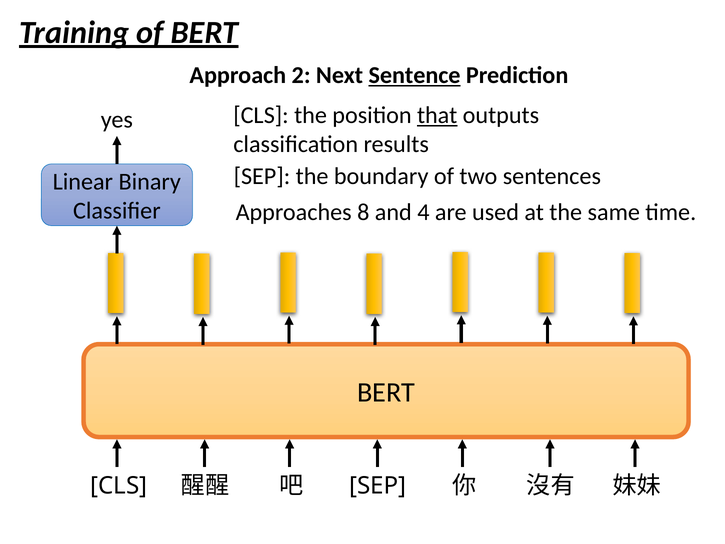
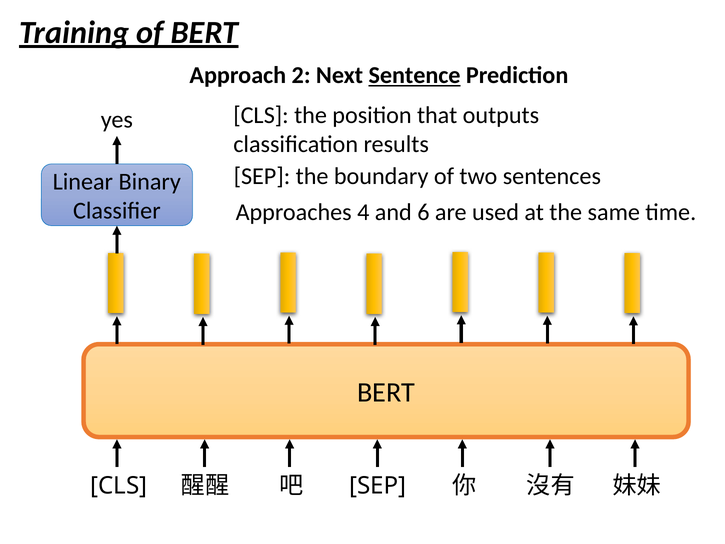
that underline: present -> none
8: 8 -> 4
4: 4 -> 6
